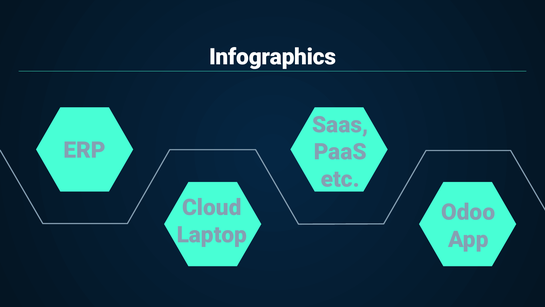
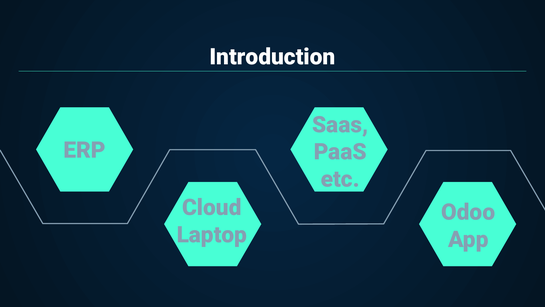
Infographics: Infographics -> Introduction
